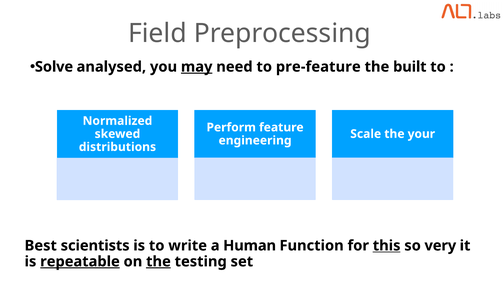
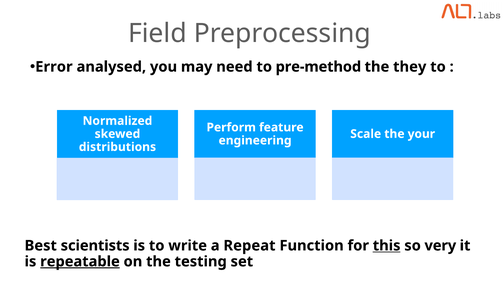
Solve: Solve -> Error
may underline: present -> none
pre-feature: pre-feature -> pre-method
built: built -> they
Human: Human -> Repeat
the at (158, 261) underline: present -> none
